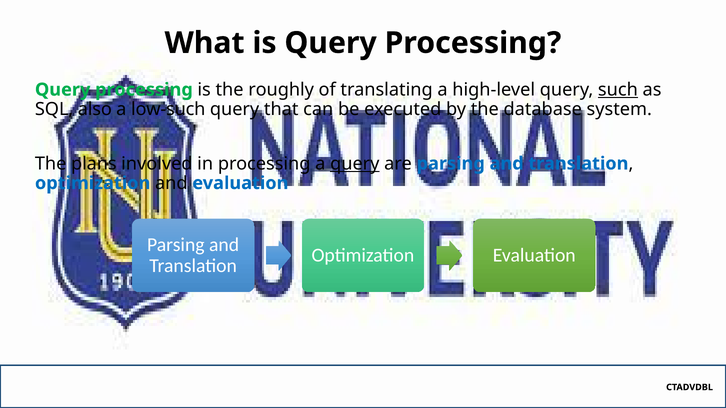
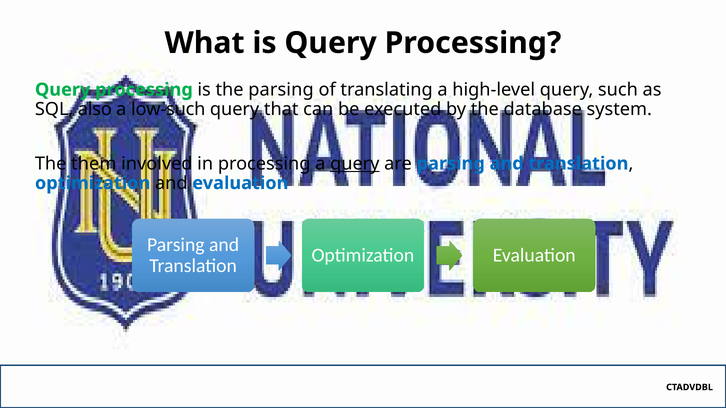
the roughly: roughly -> parsing
such underline: present -> none
plans: plans -> them
